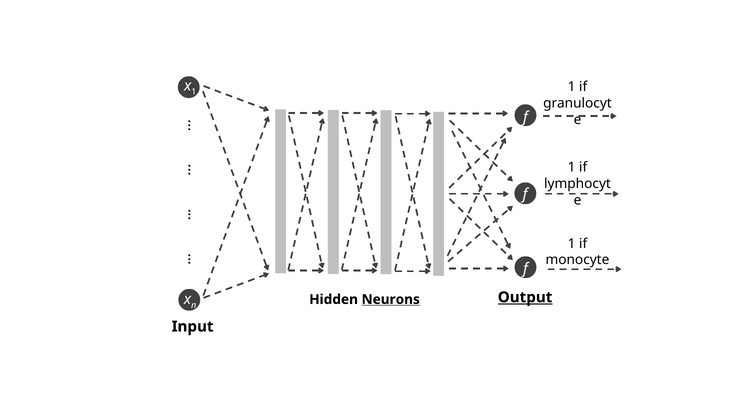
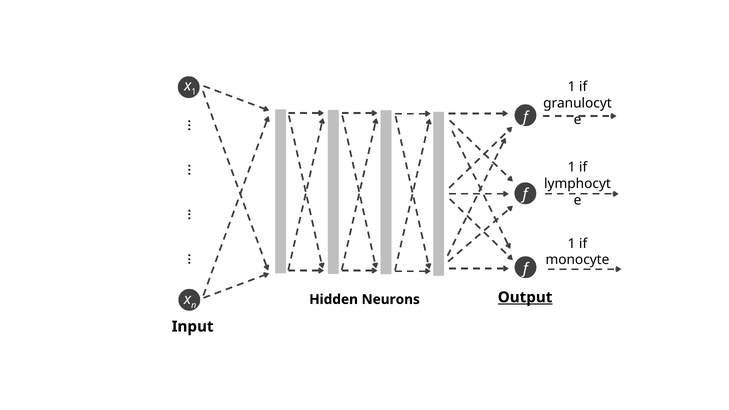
Neurons underline: present -> none
